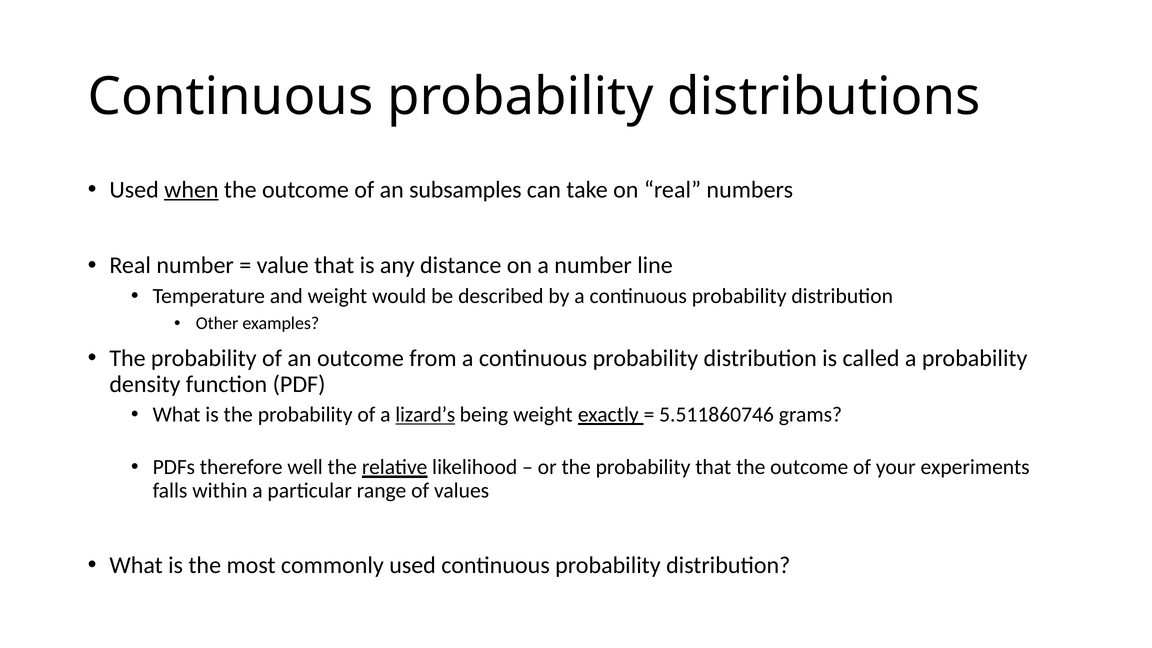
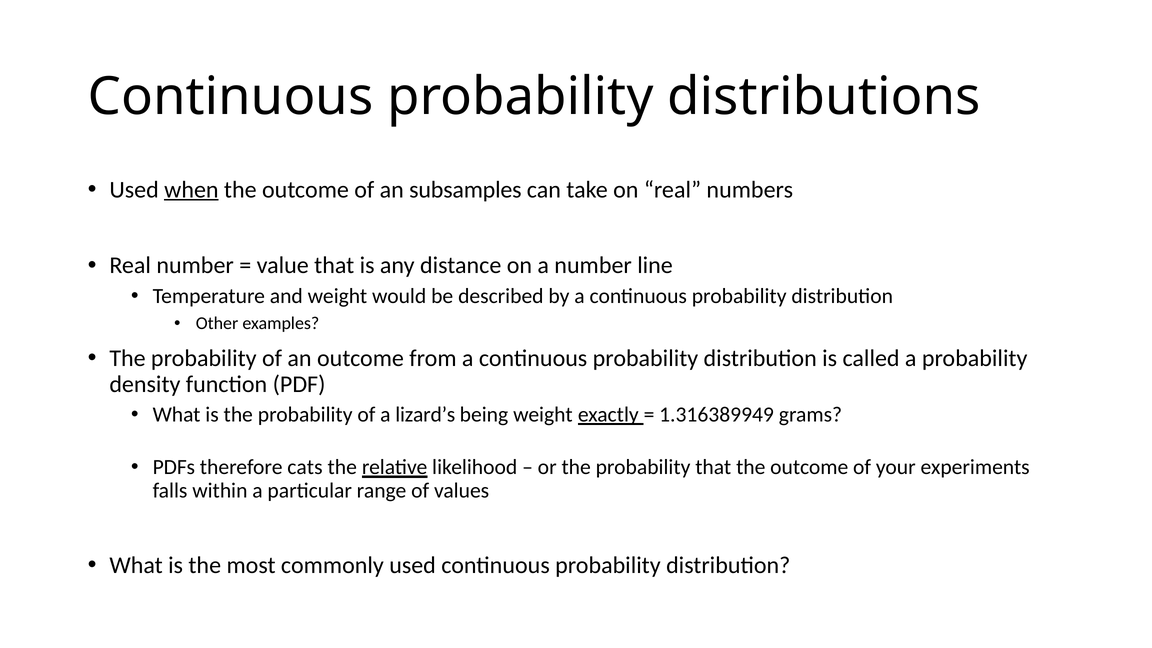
lizard’s underline: present -> none
5.511860746: 5.511860746 -> 1.316389949
well: well -> cats
